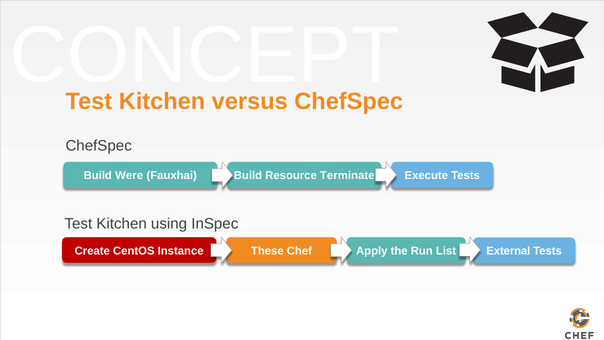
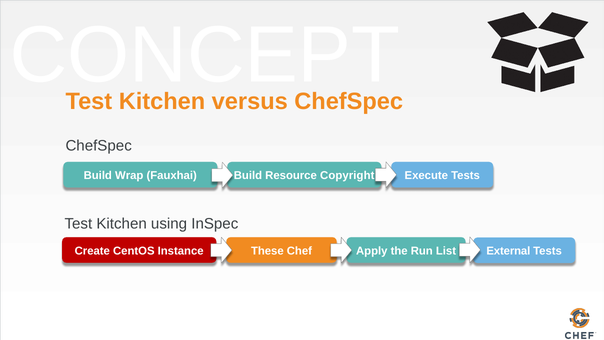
Were: Were -> Wrap
Terminate: Terminate -> Copyright
